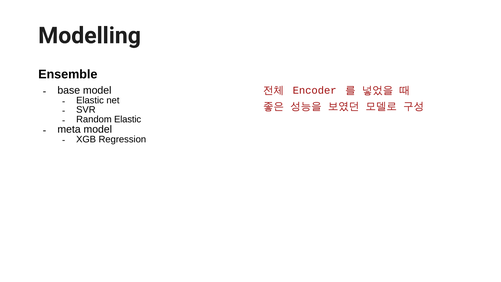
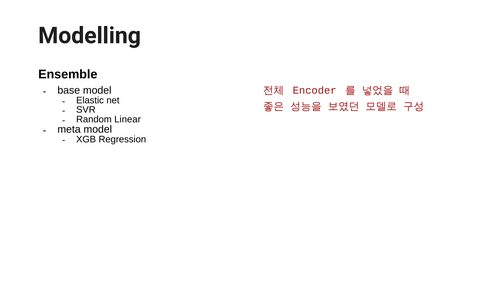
Random Elastic: Elastic -> Linear
